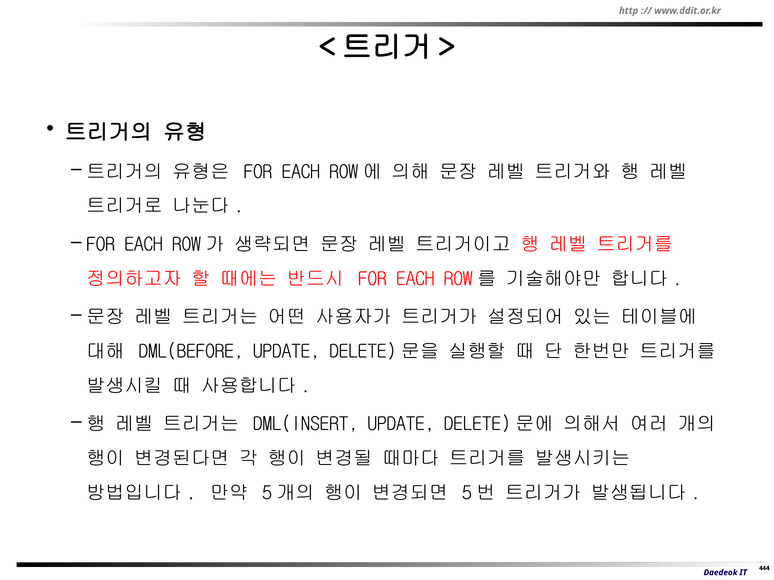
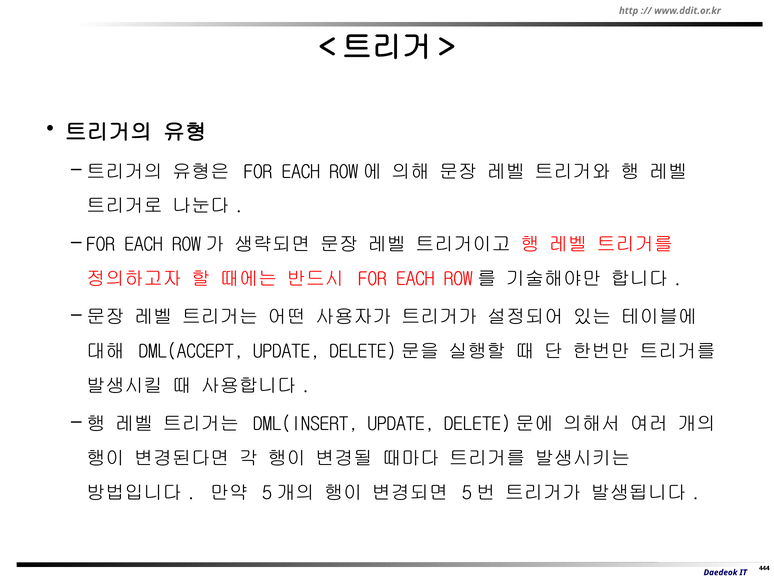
DML(BEFORE: DML(BEFORE -> DML(ACCEPT
